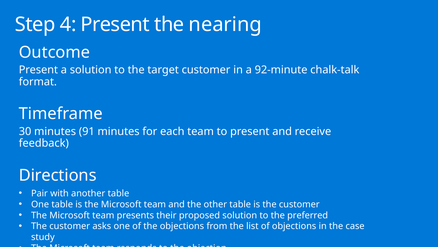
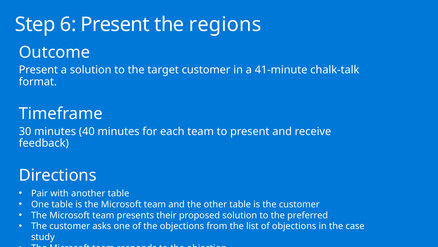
4: 4 -> 6
nearing: nearing -> regions
92-minute: 92-minute -> 41-minute
91: 91 -> 40
